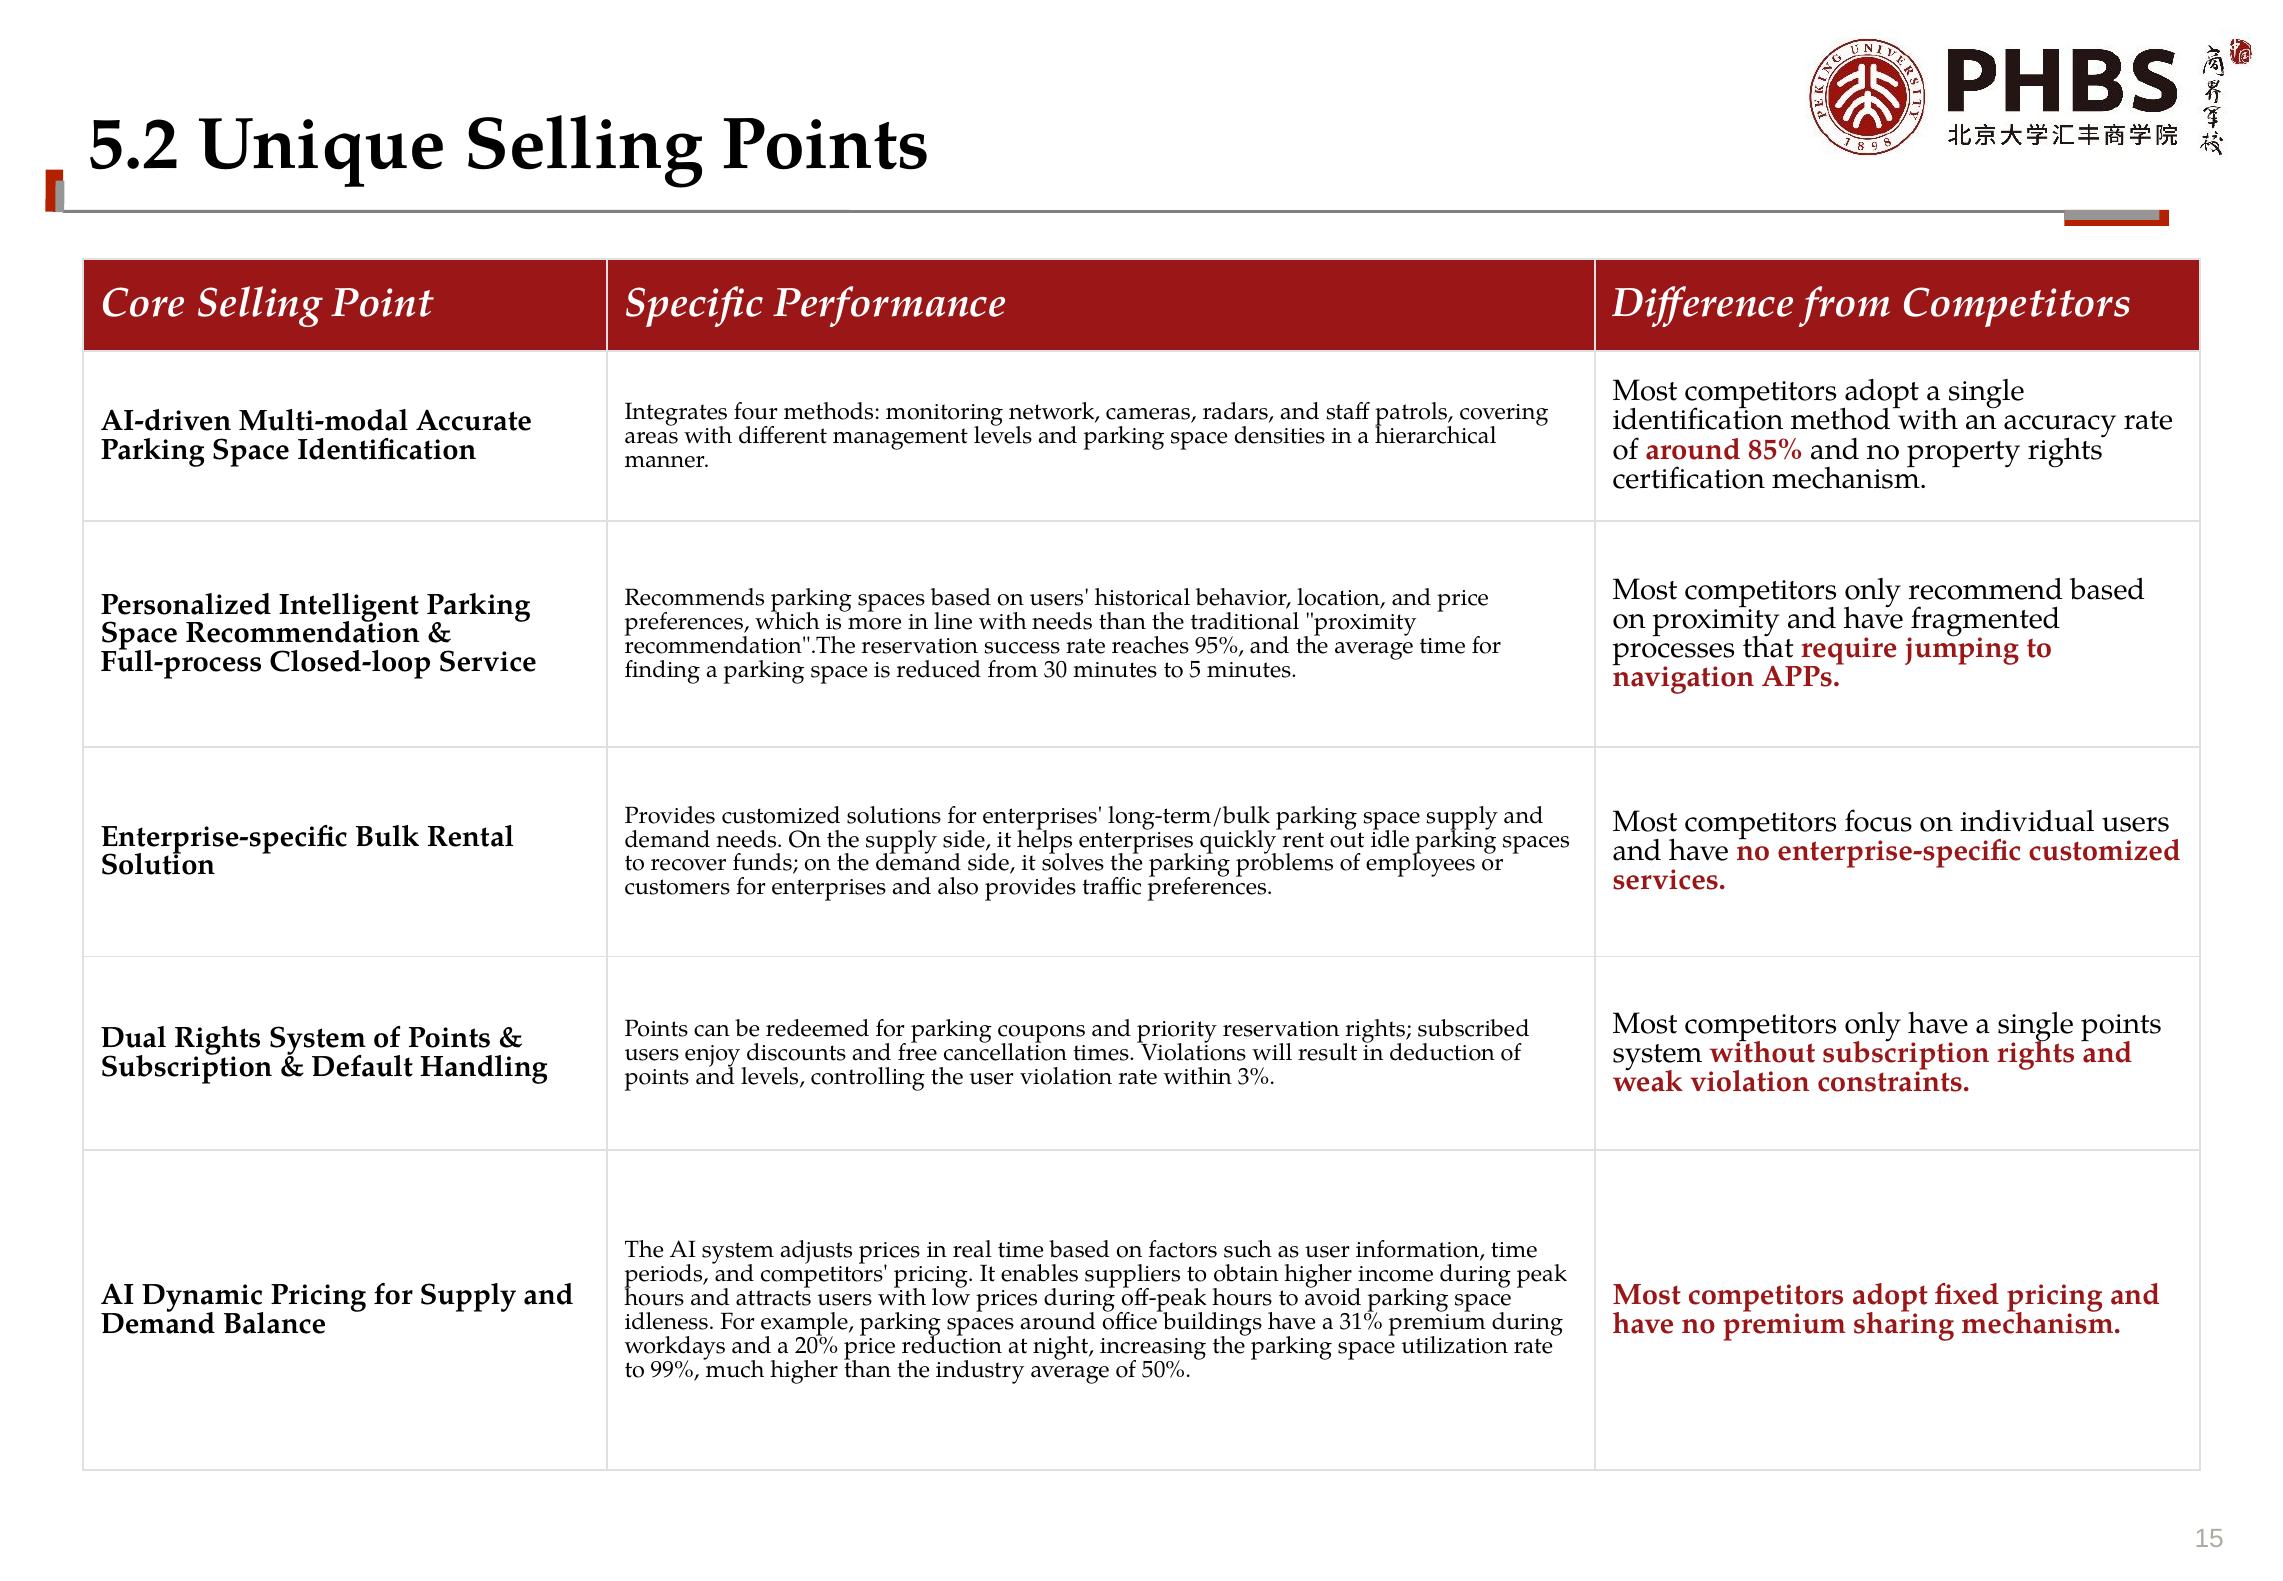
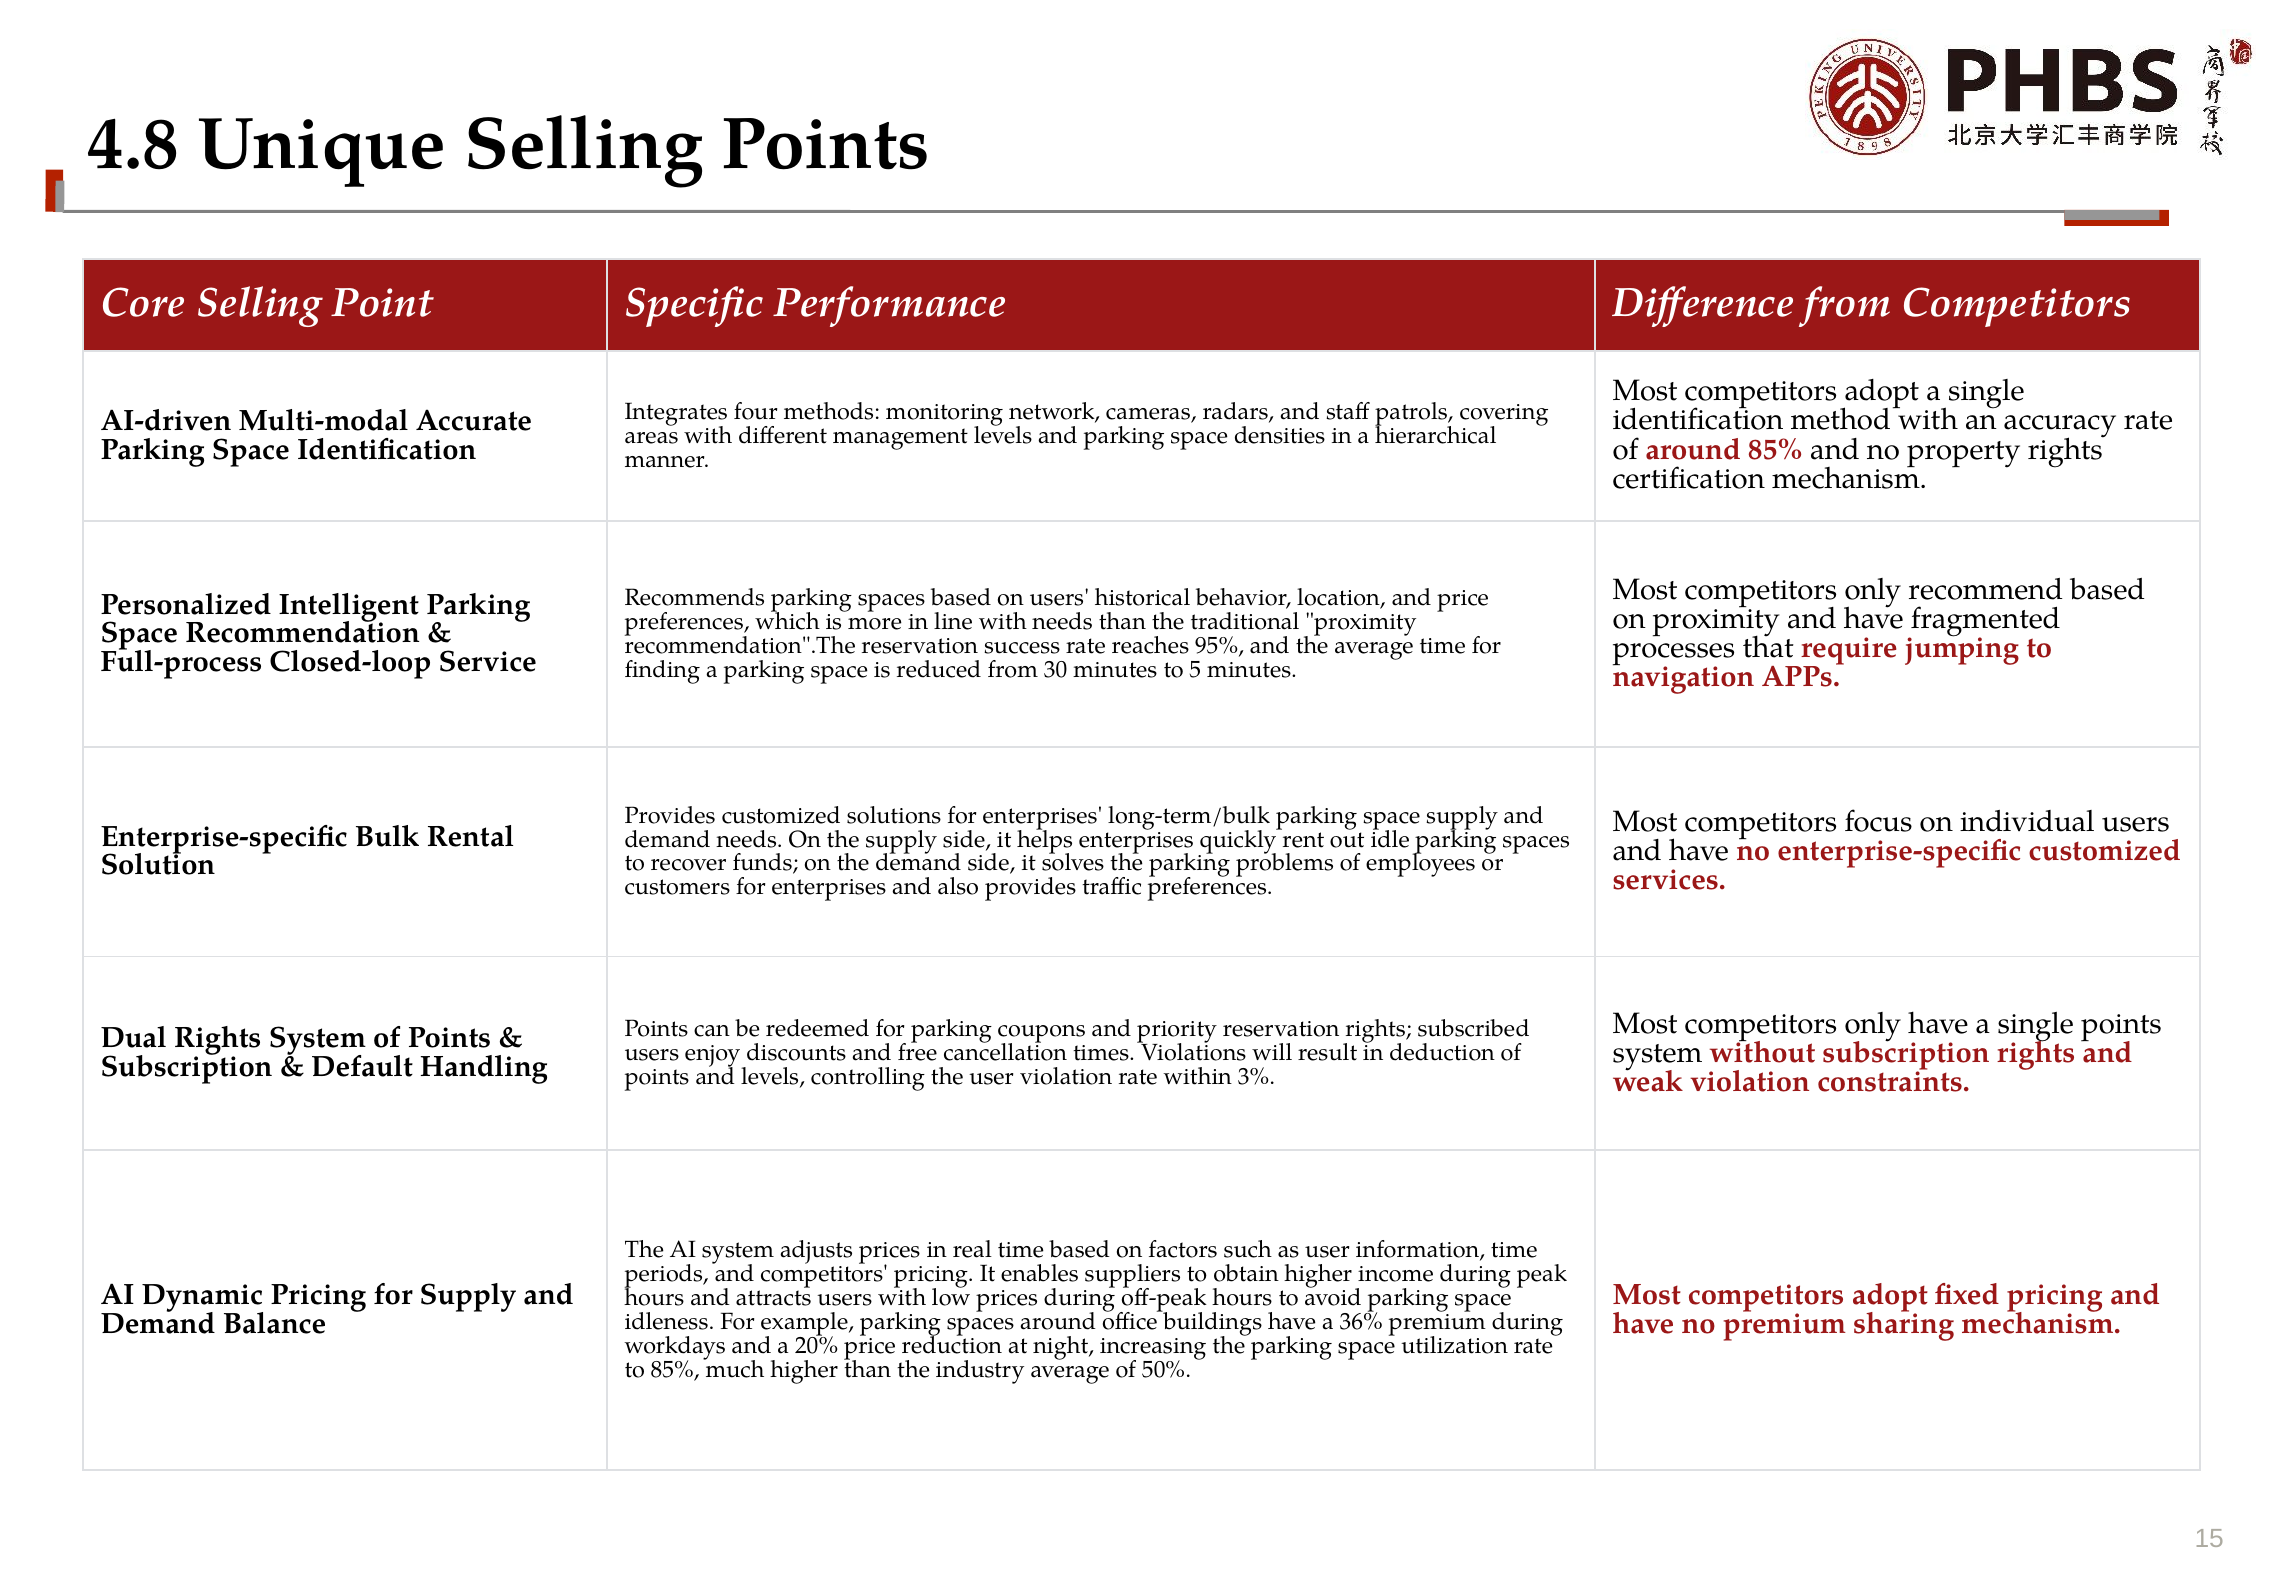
5.2: 5.2 -> 4.8
31%: 31% -> 36%
to 99%: 99% -> 85%
